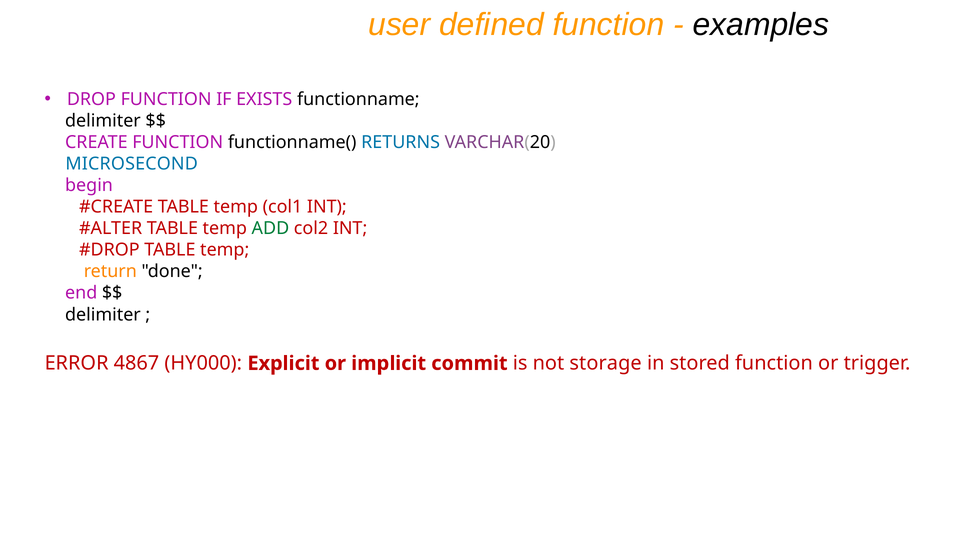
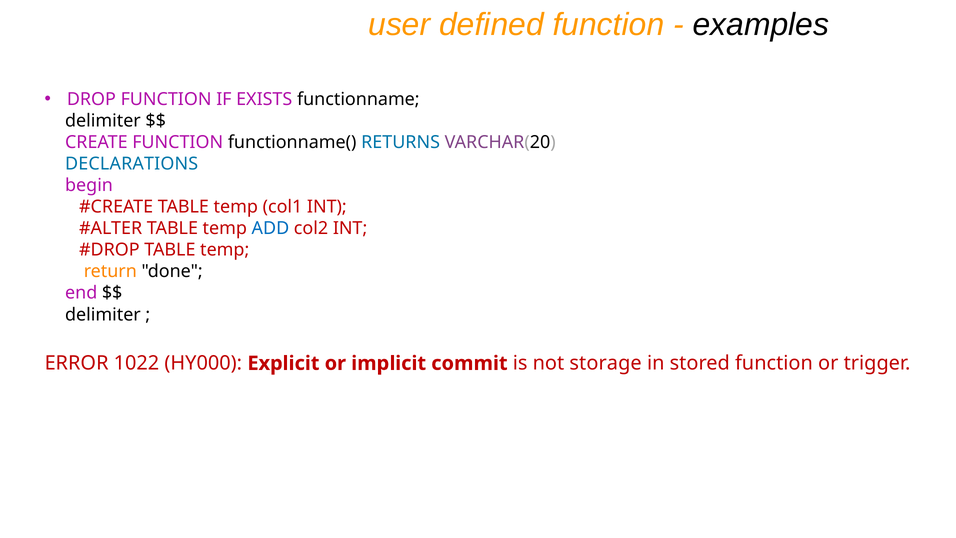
MICROSECOND: MICROSECOND -> DECLARATIONS
ADD colour: green -> blue
4867: 4867 -> 1022
